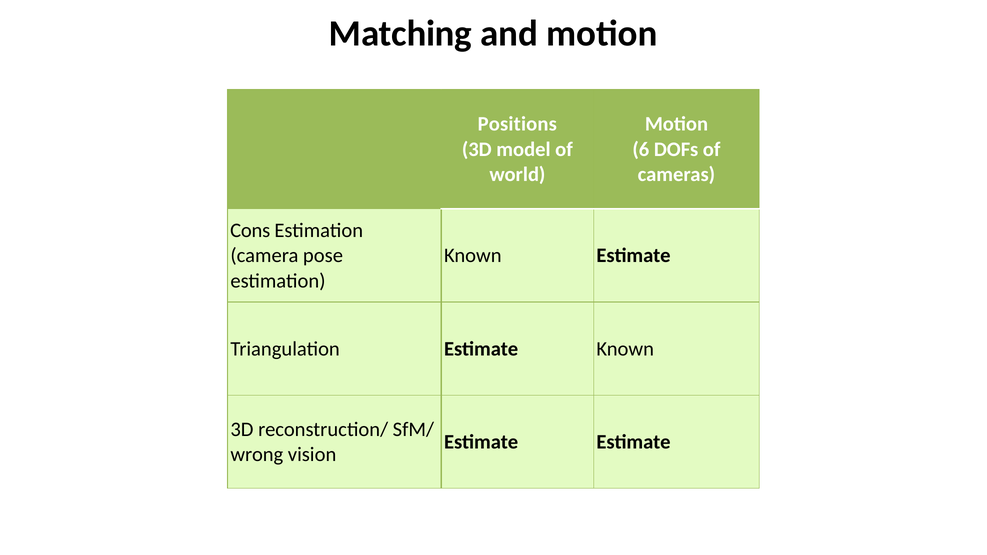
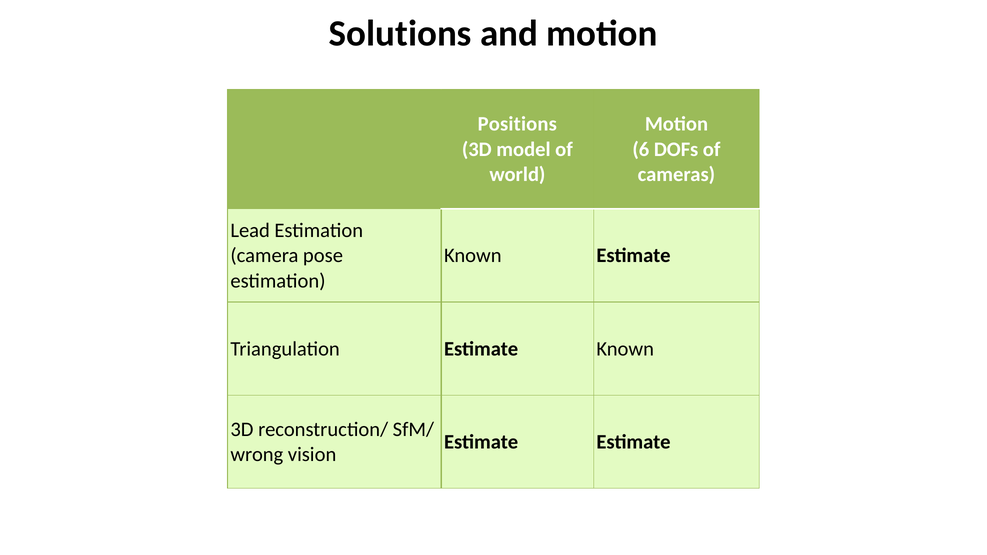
Matching: Matching -> Solutions
Cons: Cons -> Lead
